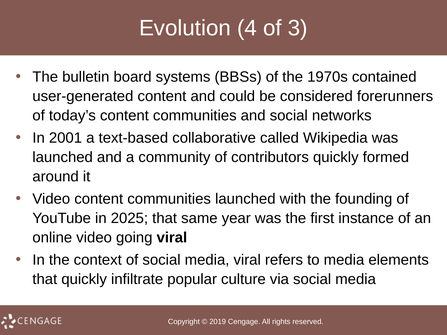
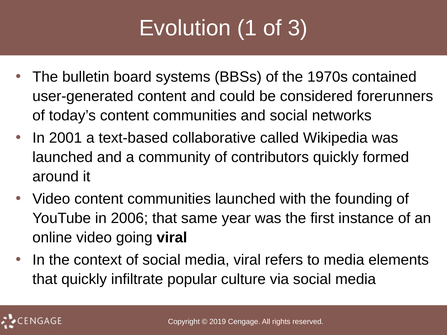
4: 4 -> 1
2025: 2025 -> 2006
